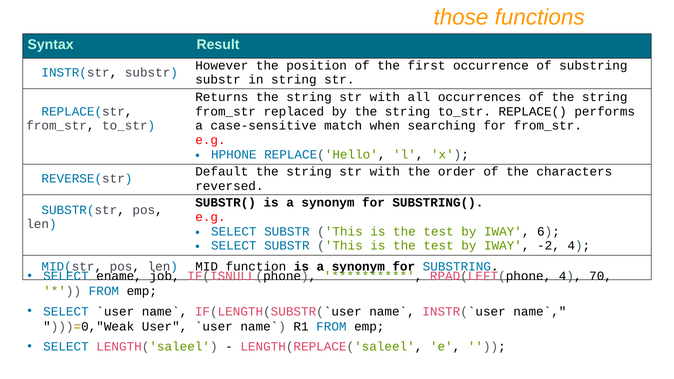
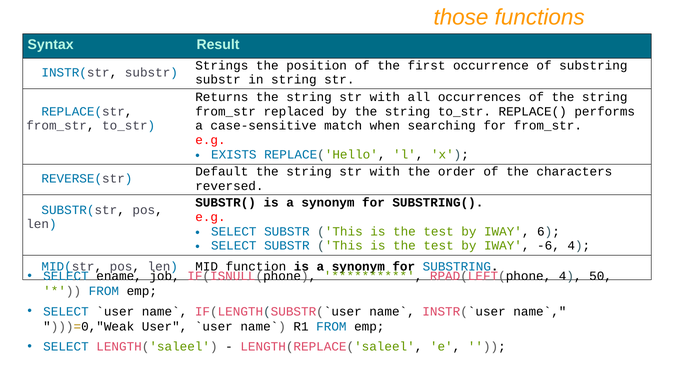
However: However -> Strings
HPHONE: HPHONE -> EXISTS
-2: -2 -> -6
70: 70 -> 50
